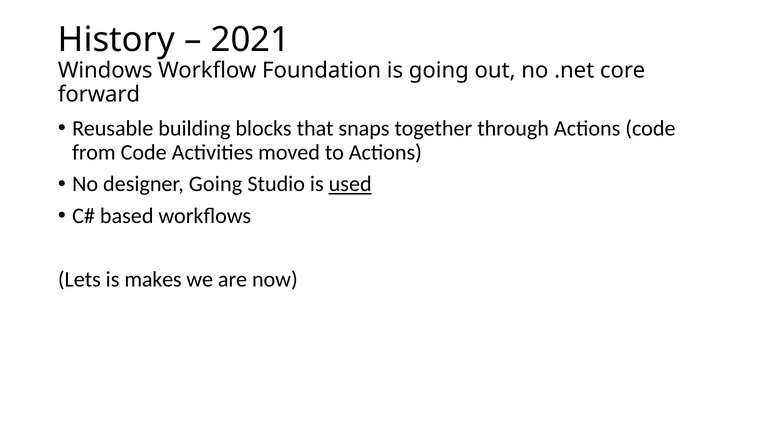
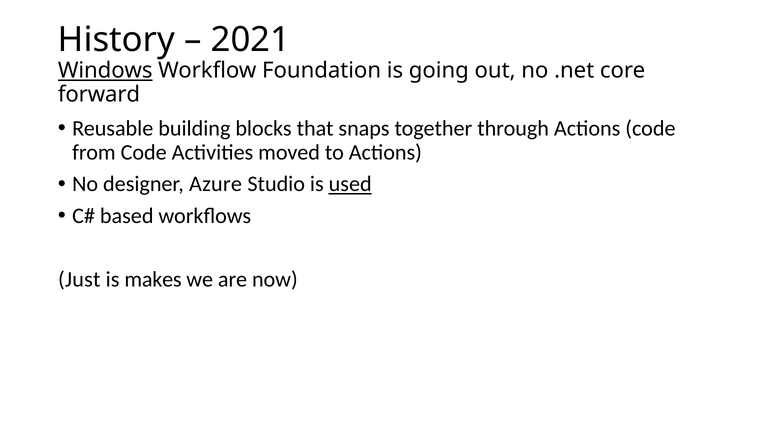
Windows underline: none -> present
designer Going: Going -> Azure
Lets: Lets -> Just
